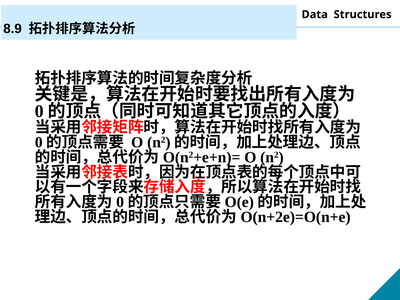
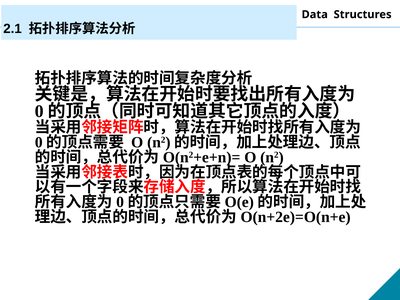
8.9: 8.9 -> 2.1
